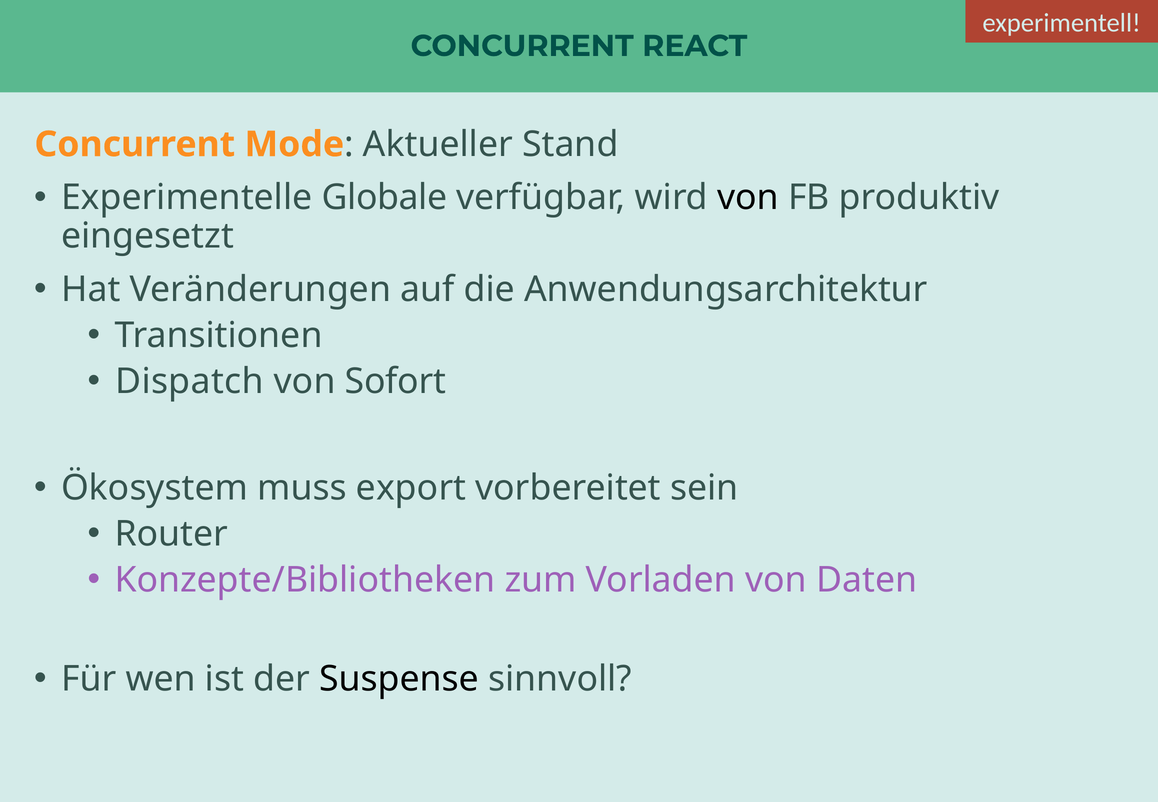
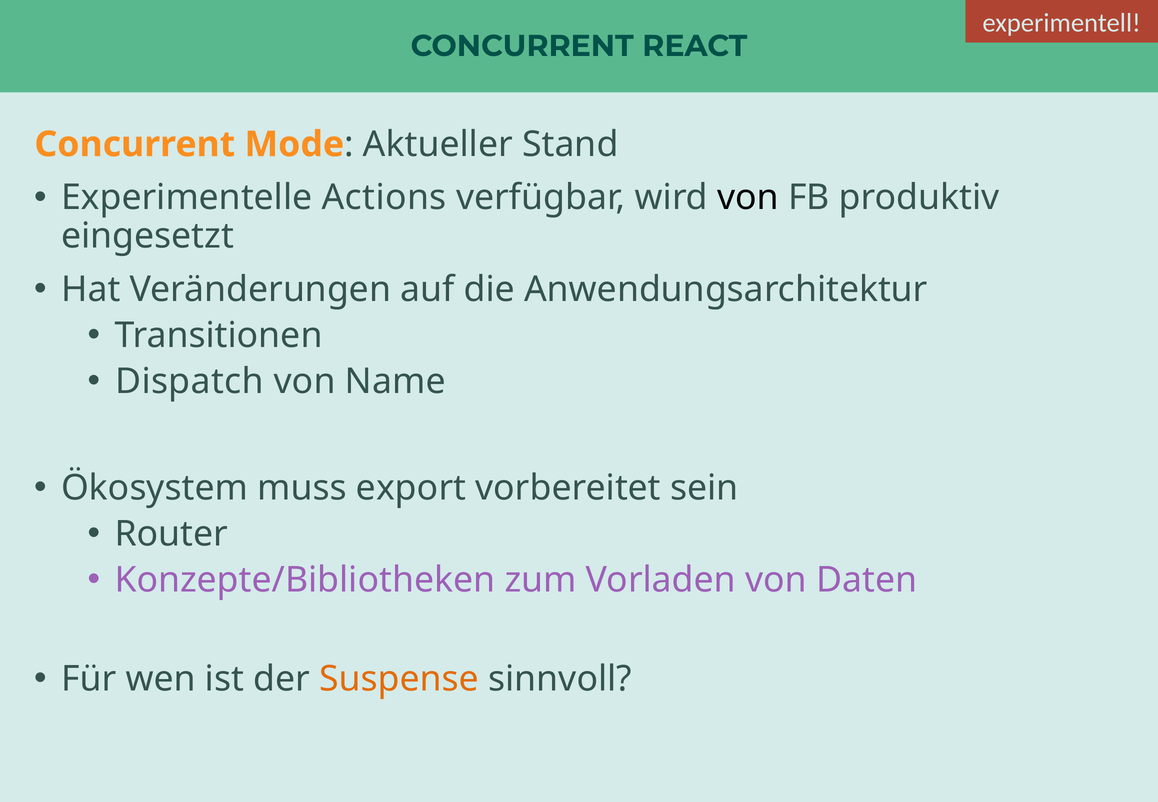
Globale: Globale -> Actions
Sofort: Sofort -> Name
Suspense colour: black -> orange
